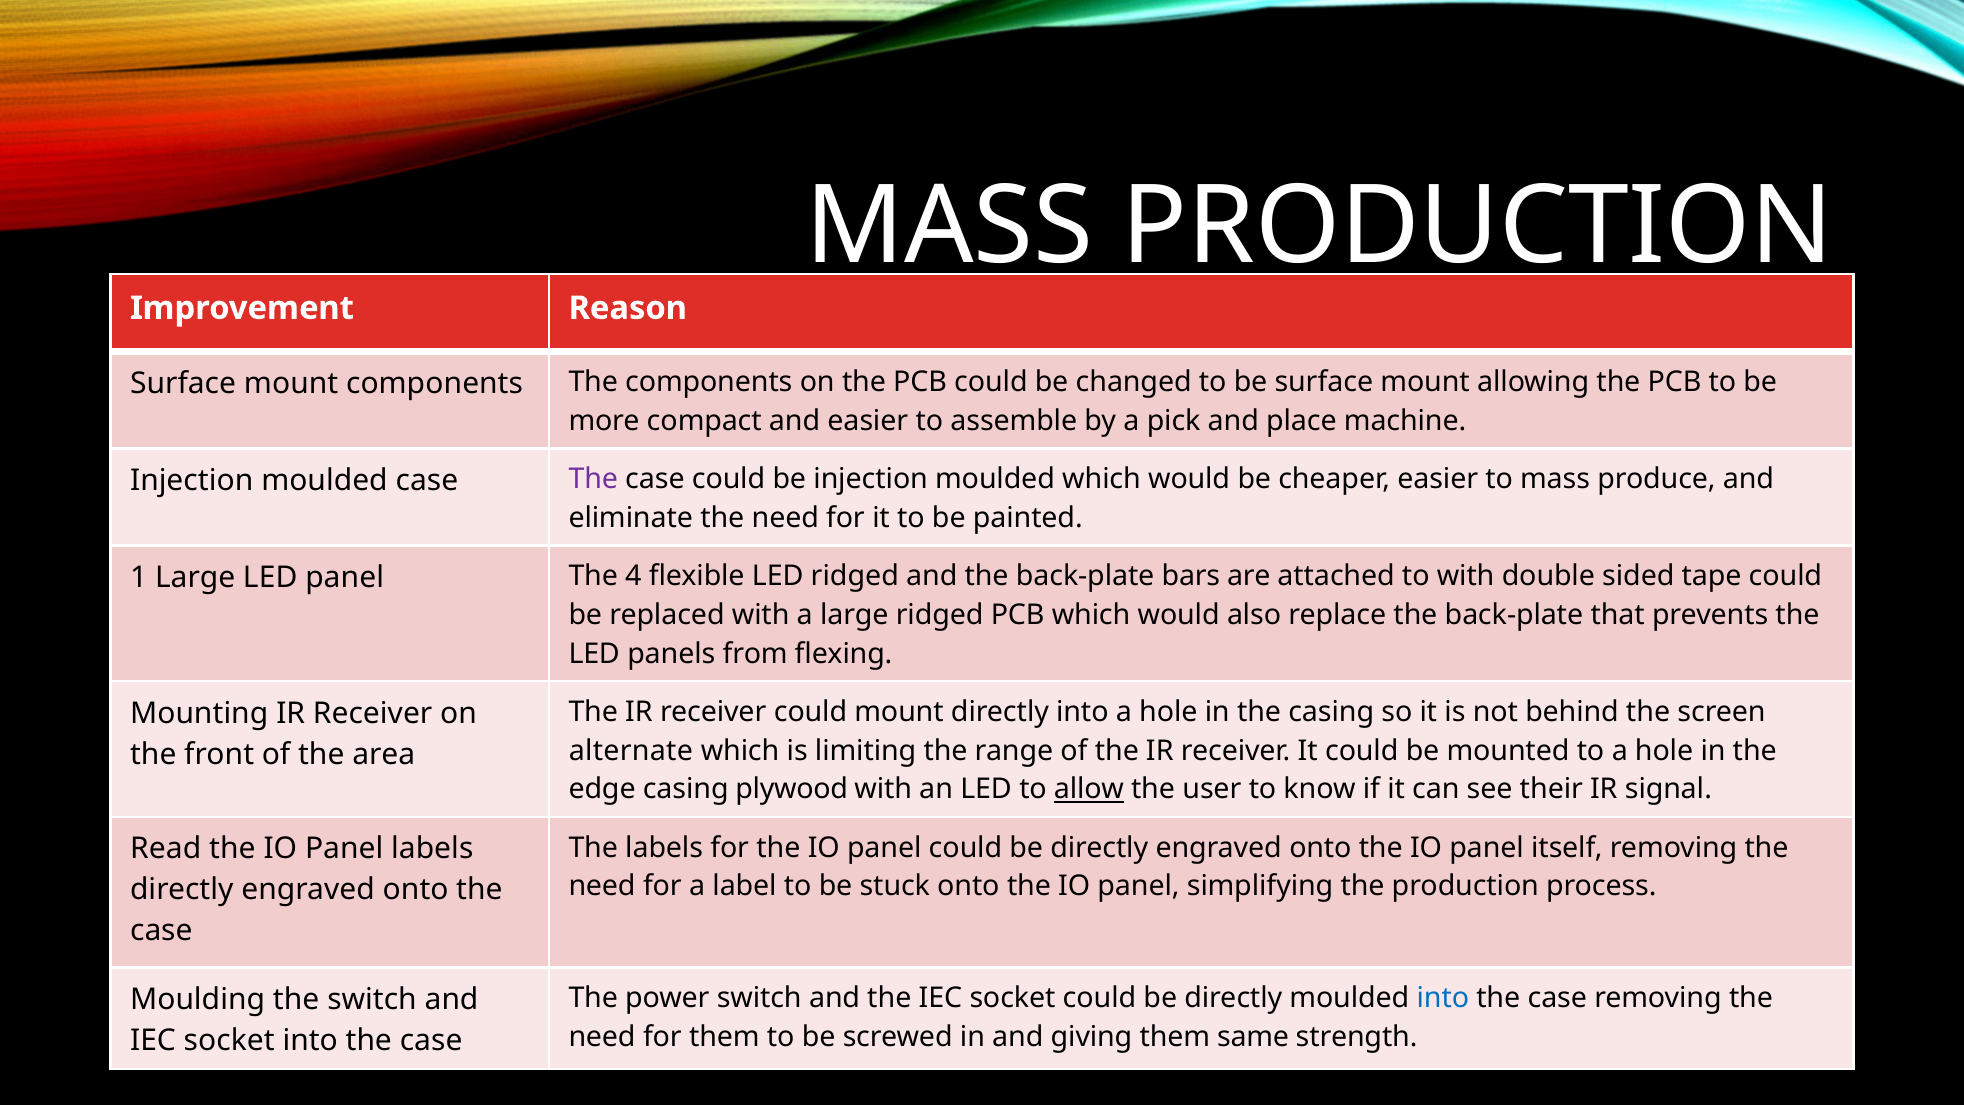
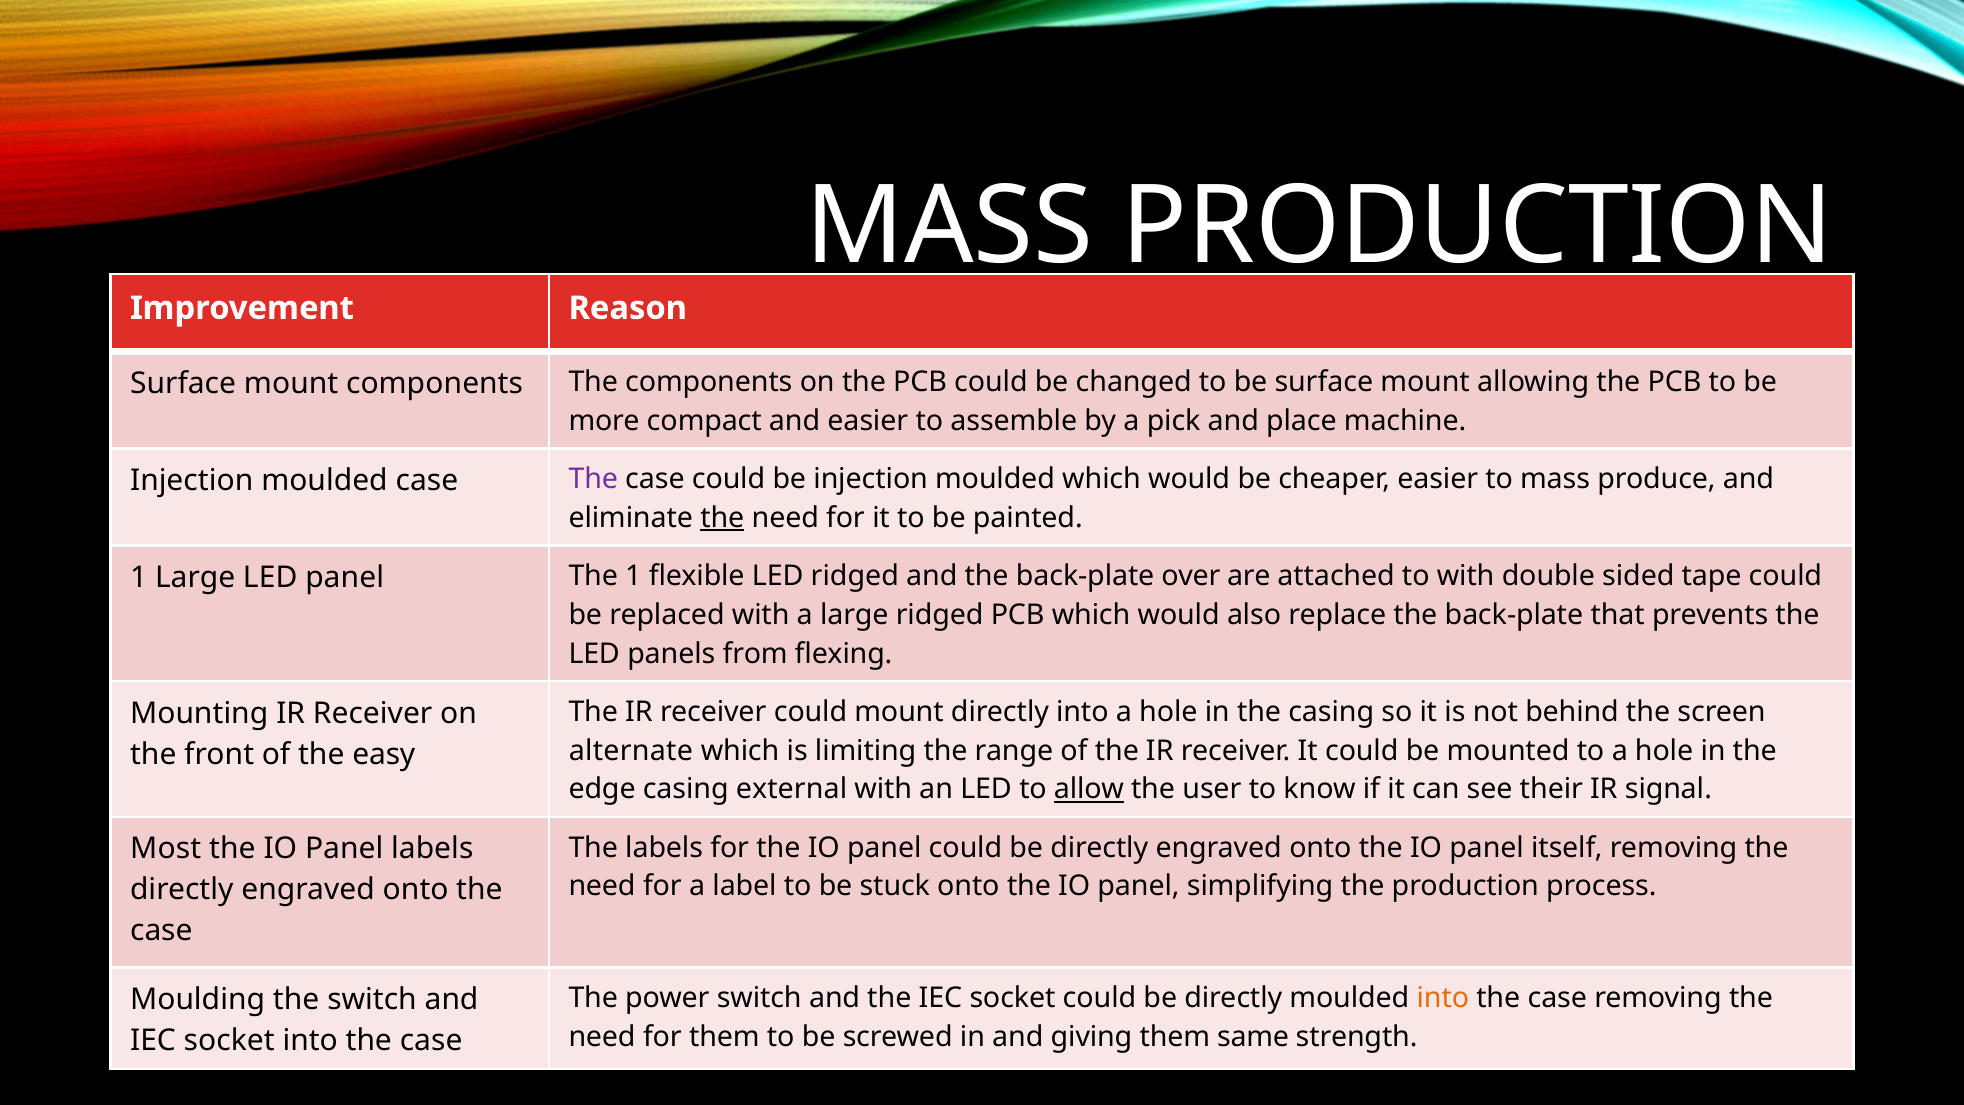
the at (722, 518) underline: none -> present
The 4: 4 -> 1
bars: bars -> over
area: area -> easy
plywood: plywood -> external
Read: Read -> Most
into at (1443, 998) colour: blue -> orange
